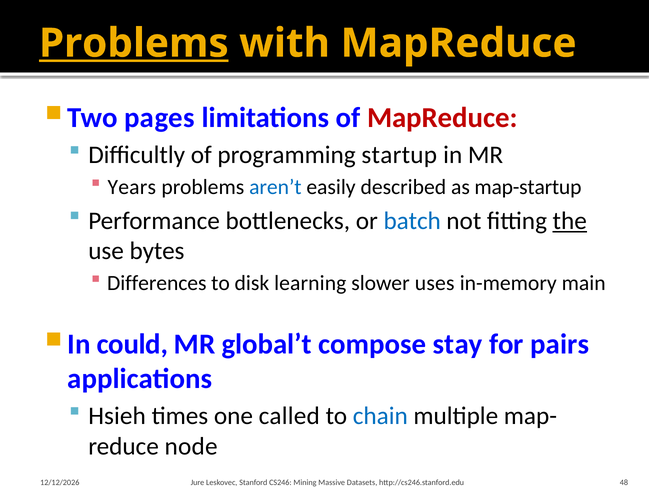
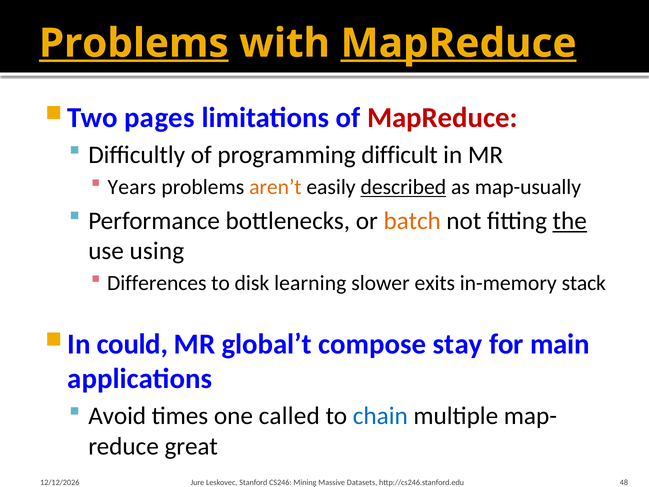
MapReduce at (459, 43) underline: none -> present
startup: startup -> difficult
aren’t colour: blue -> orange
described underline: none -> present
map-startup: map-startup -> map-usually
batch colour: blue -> orange
bytes: bytes -> using
uses: uses -> exits
main: main -> stack
pairs: pairs -> main
Hsieh: Hsieh -> Avoid
node: node -> great
